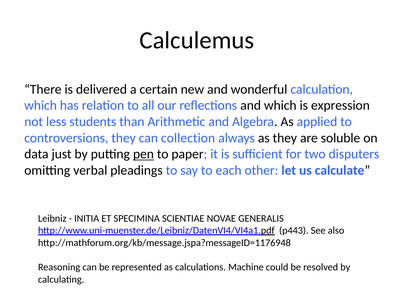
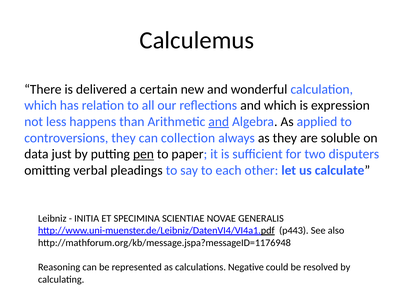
students: students -> happens
and at (219, 122) underline: none -> present
Machine: Machine -> Negative
